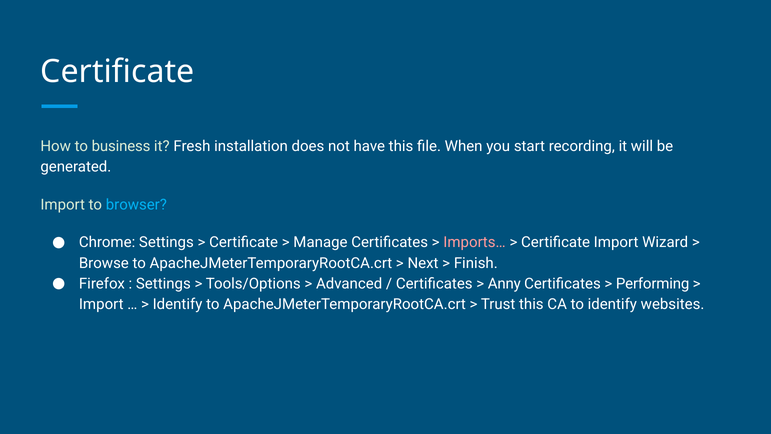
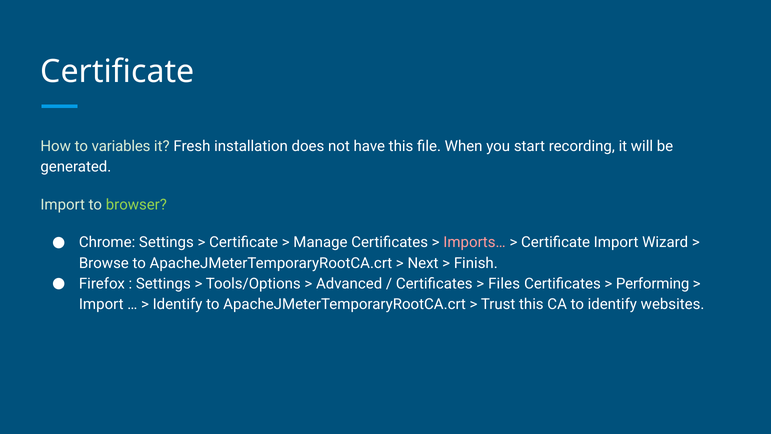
business: business -> variables
browser colour: light blue -> light green
Anny: Anny -> Files
